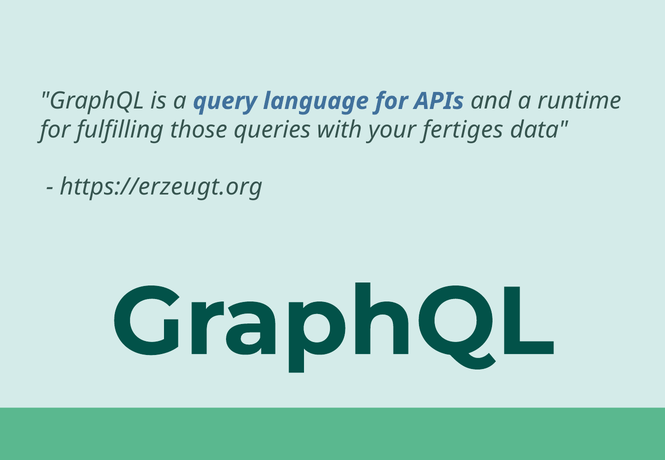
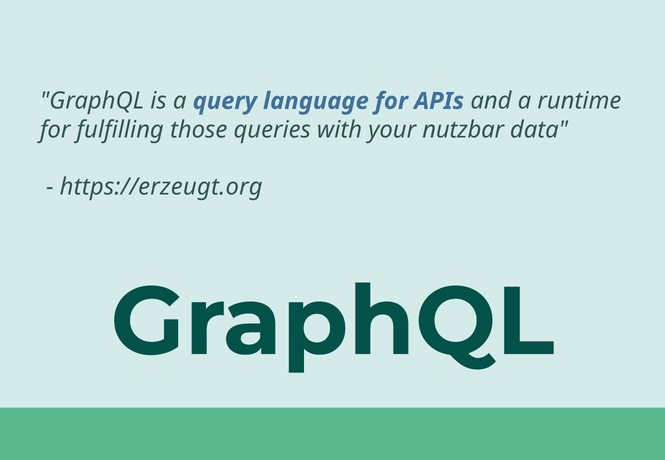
fertiges: fertiges -> nutzbar
